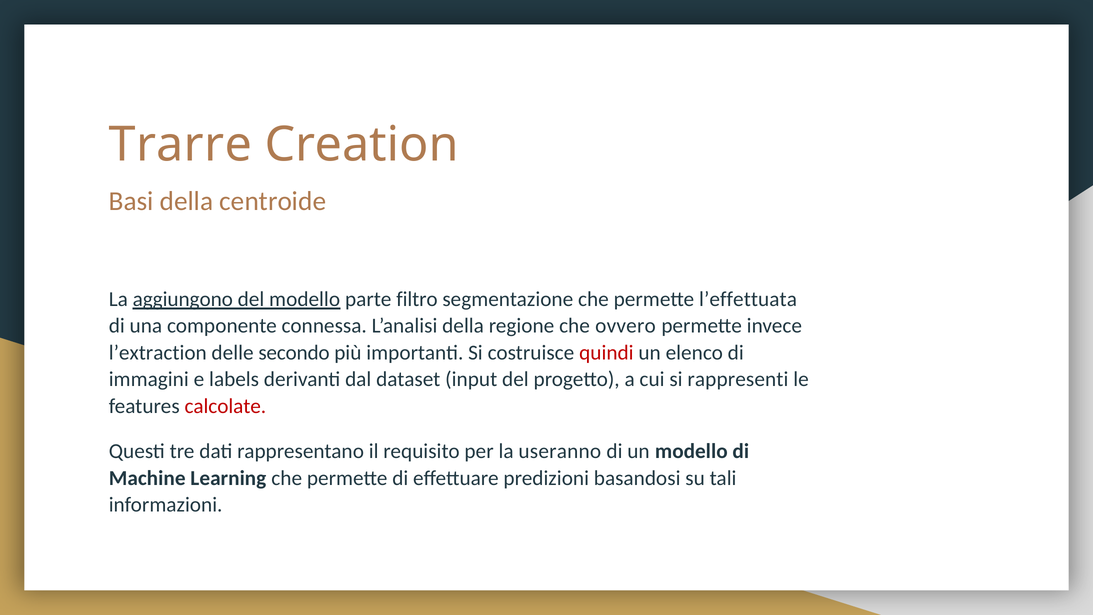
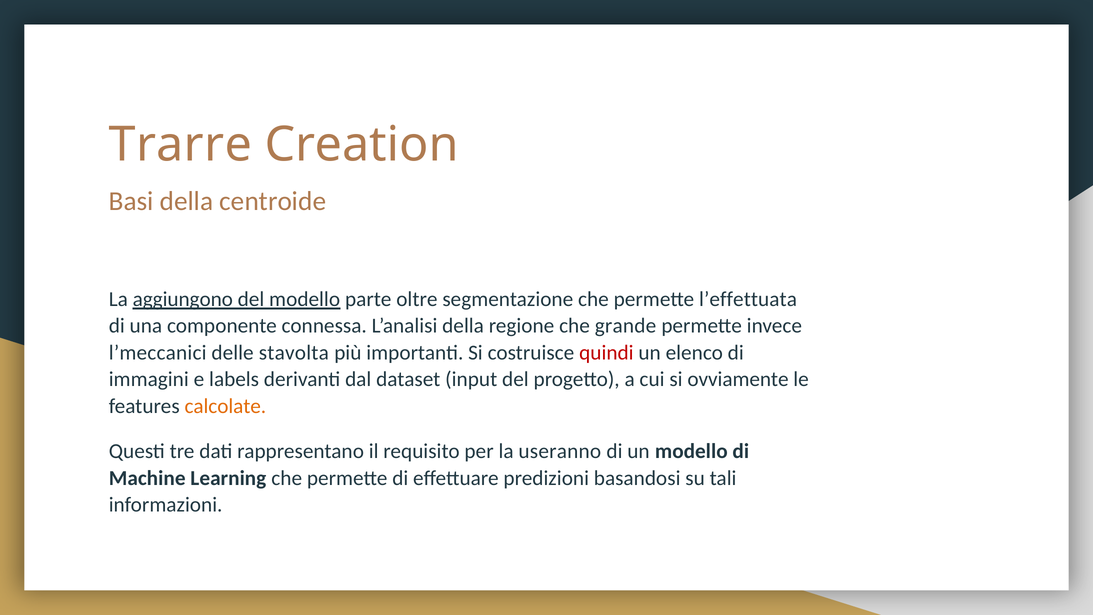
filtro: filtro -> oltre
ovvero: ovvero -> grande
l’extraction: l’extraction -> l’meccanici
secondo: secondo -> stavolta
rappresenti: rappresenti -> ovviamente
calcolate colour: red -> orange
